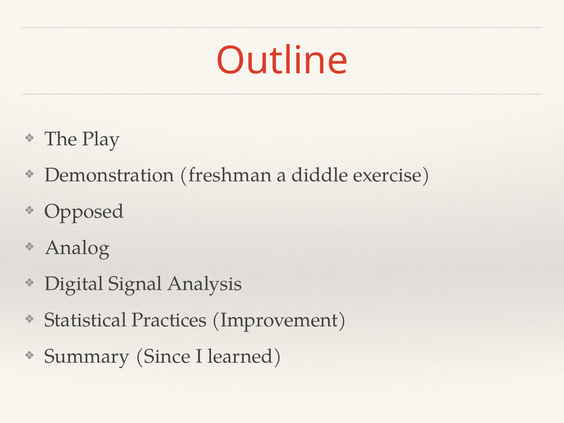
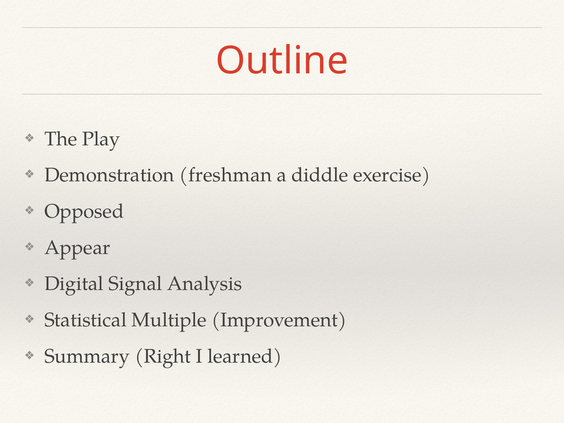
Analog: Analog -> Appear
Practices: Practices -> Multiple
Since: Since -> Right
